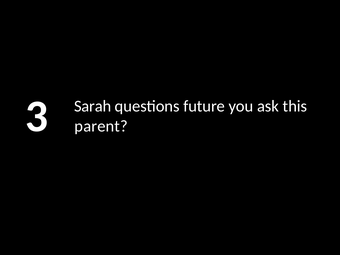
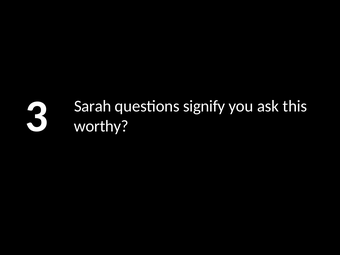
future: future -> signify
parent: parent -> worthy
